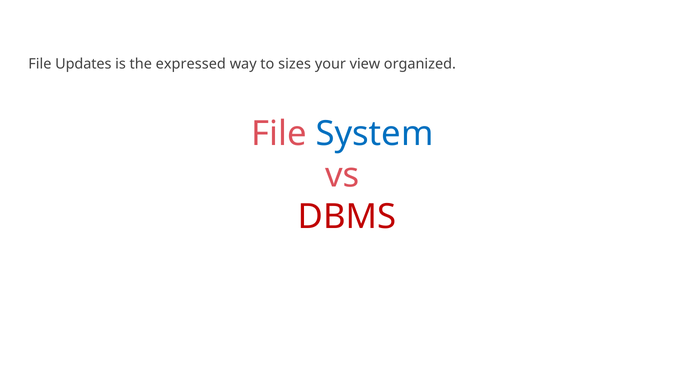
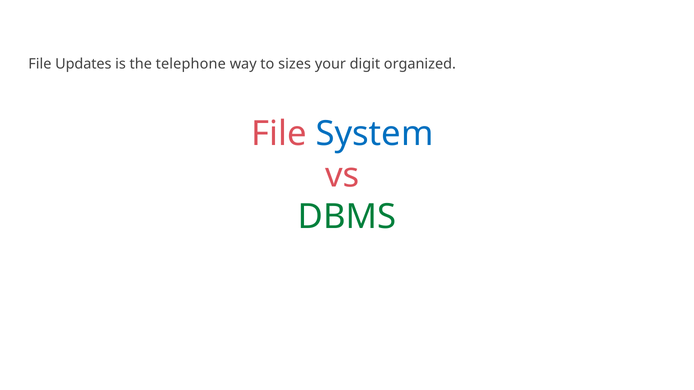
expressed: expressed -> telephone
view: view -> digit
DBMS colour: red -> green
